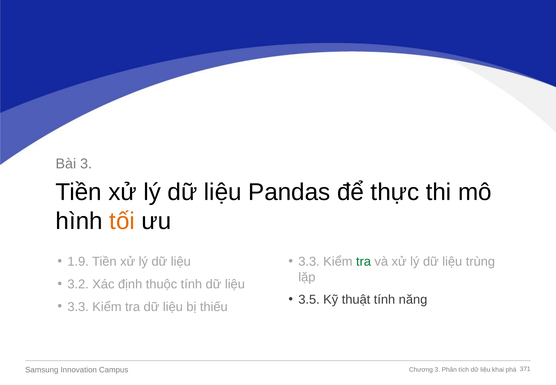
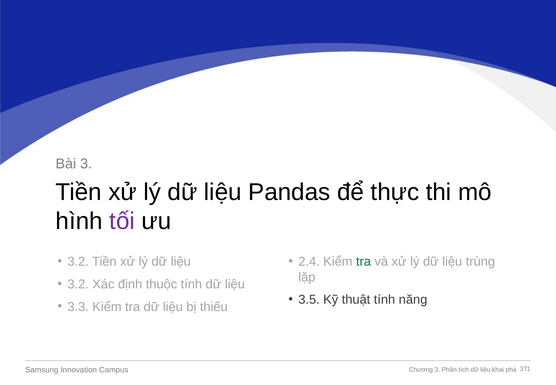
tối colour: orange -> purple
1.9 at (78, 262): 1.9 -> 3.2
3.3 at (309, 262): 3.3 -> 2.4
